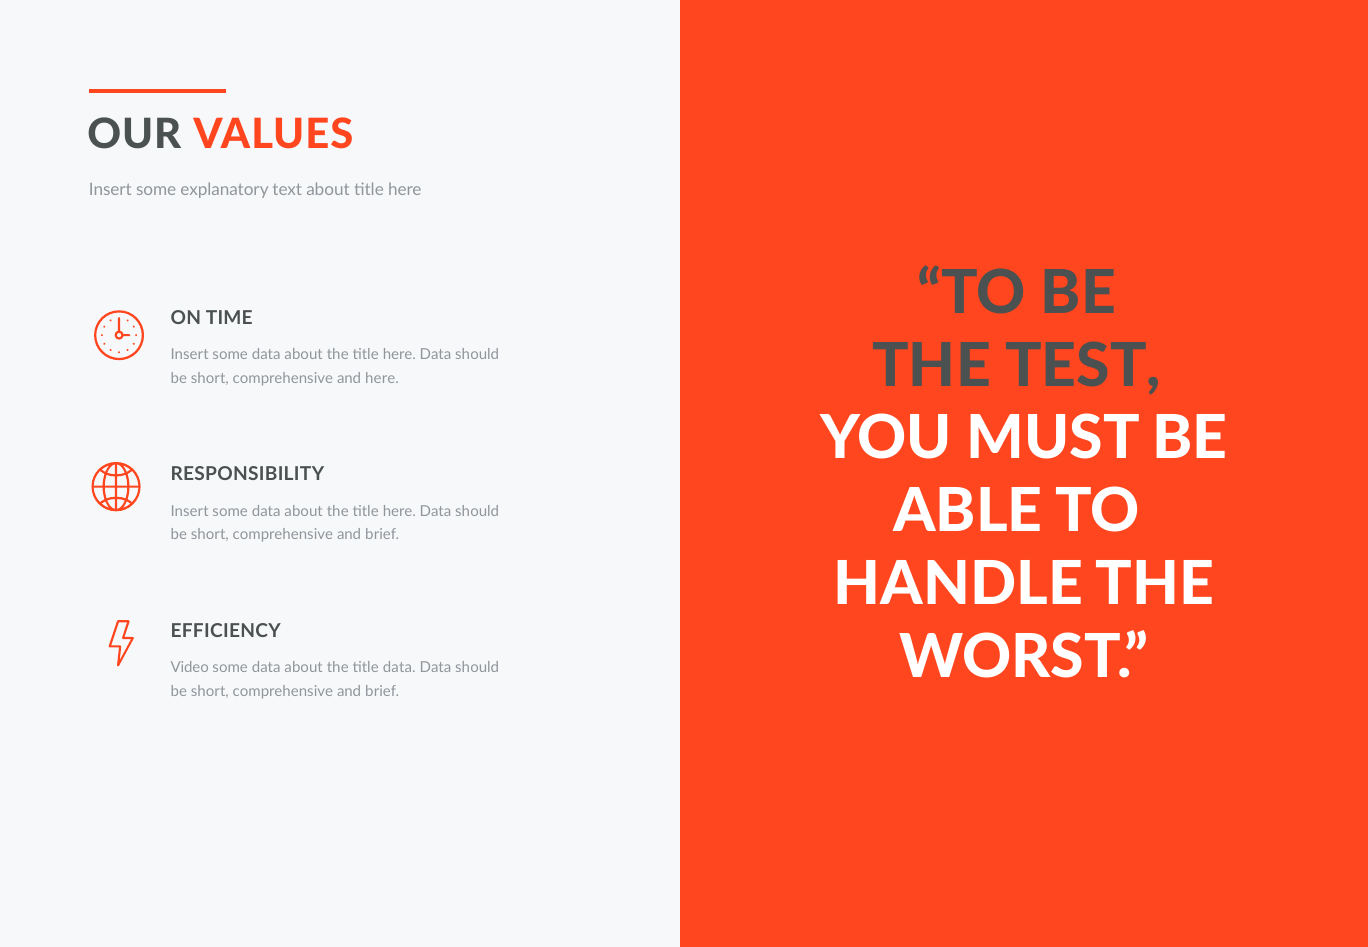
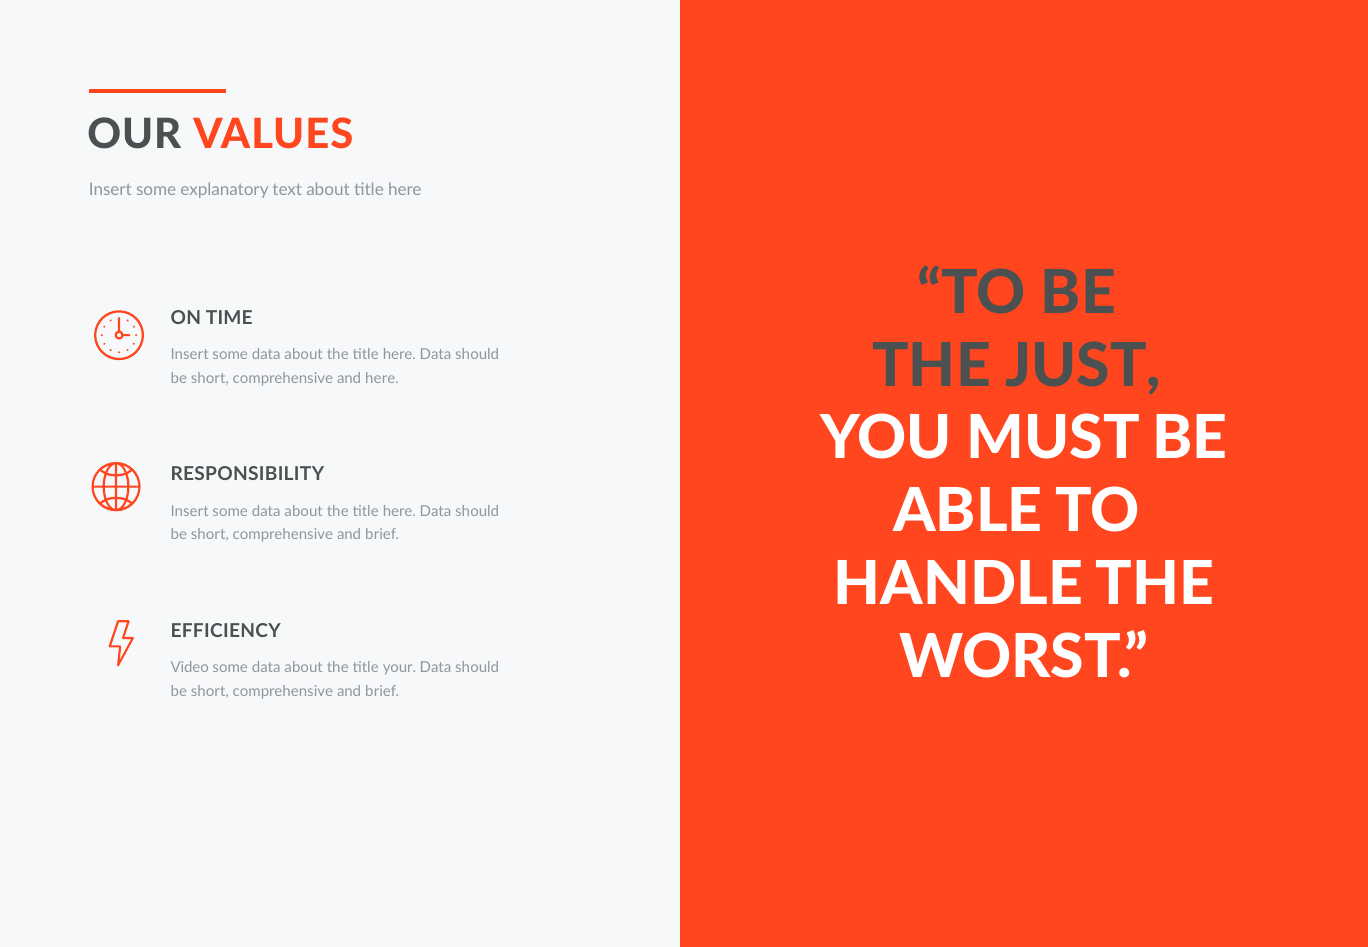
TEST: TEST -> JUST
title data: data -> your
